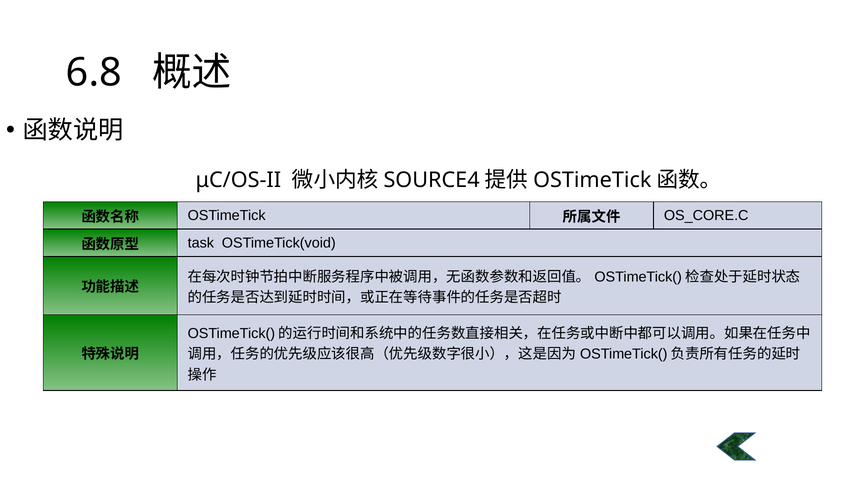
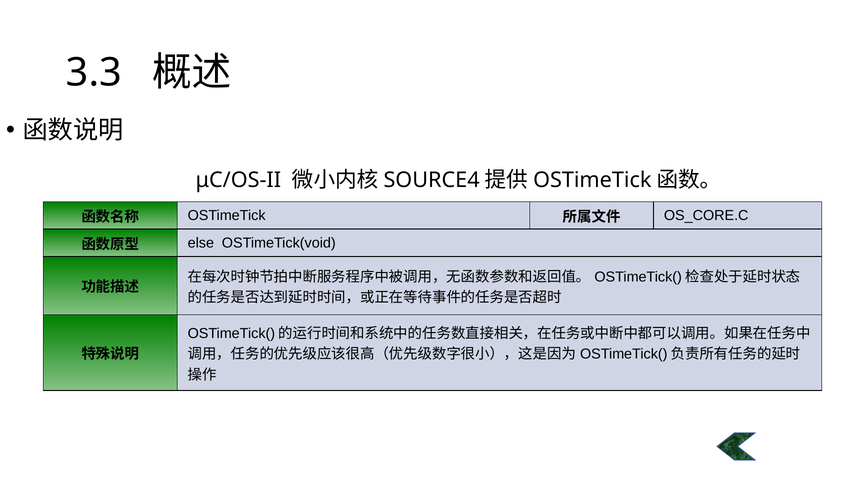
6.8: 6.8 -> 3.3
task: task -> else
